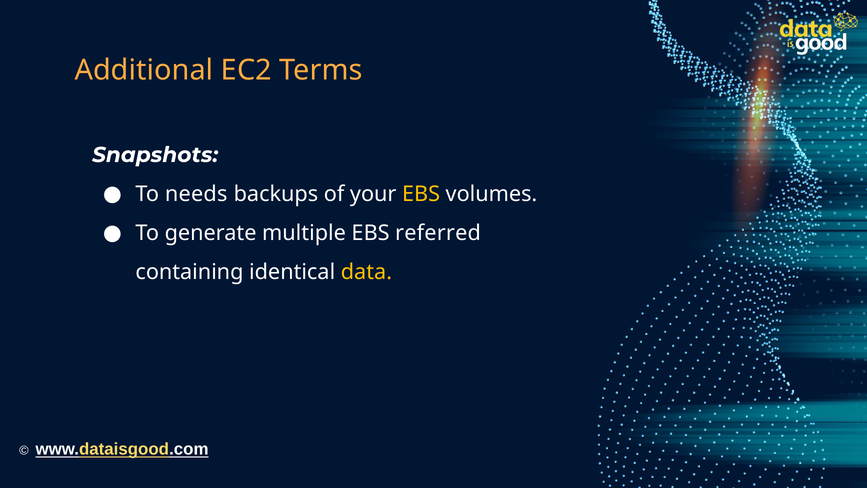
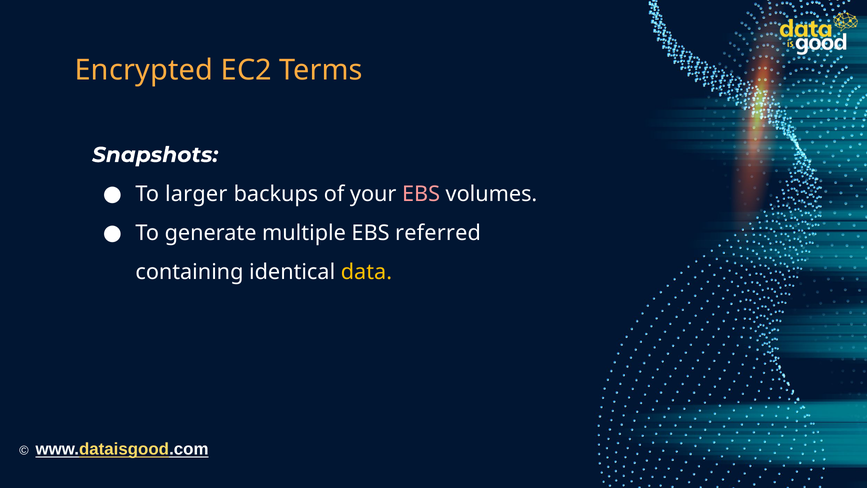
Additional: Additional -> Encrypted
needs: needs -> larger
EBS at (421, 194) colour: yellow -> pink
